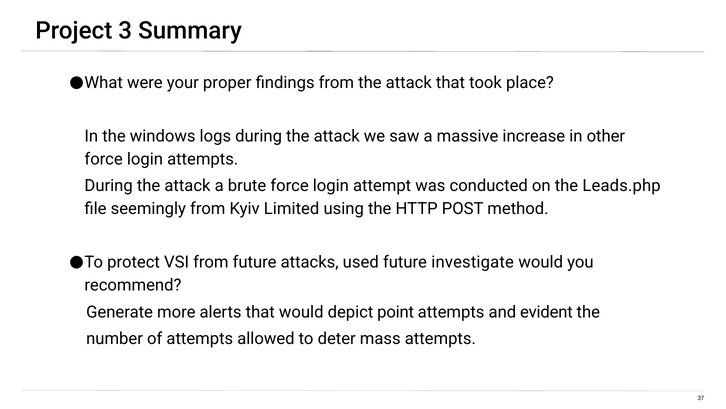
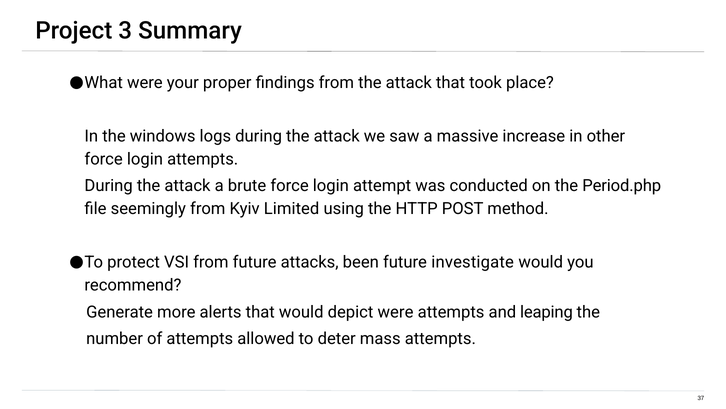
Leads.php: Leads.php -> Period.php
used: used -> been
depict point: point -> were
evident: evident -> leaping
